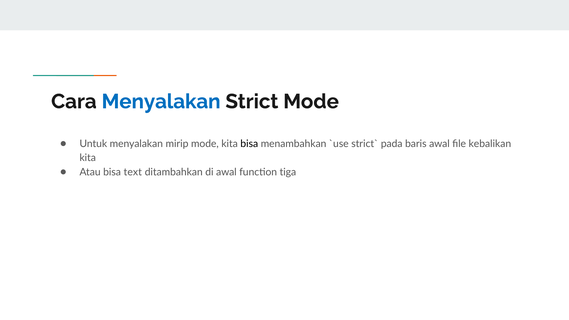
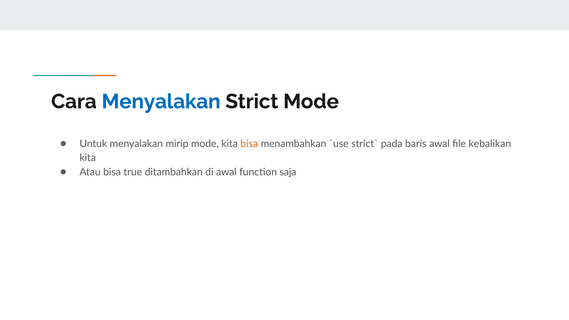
bisa at (249, 144) colour: black -> orange
text: text -> true
tiga: tiga -> saja
